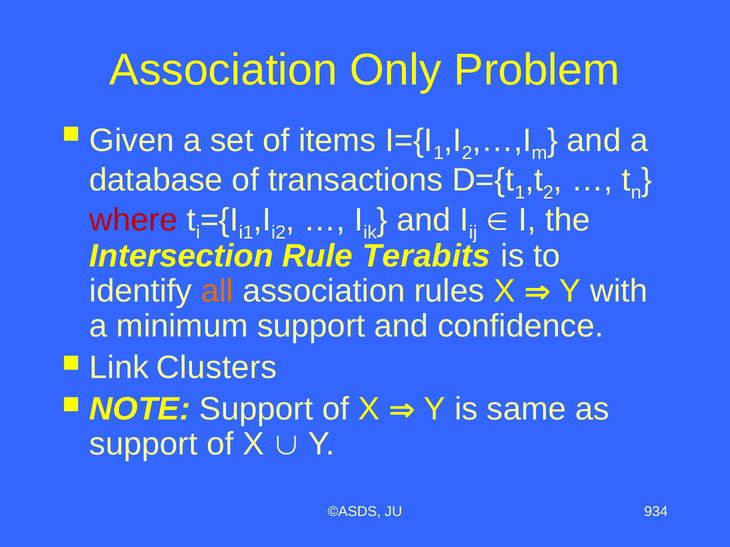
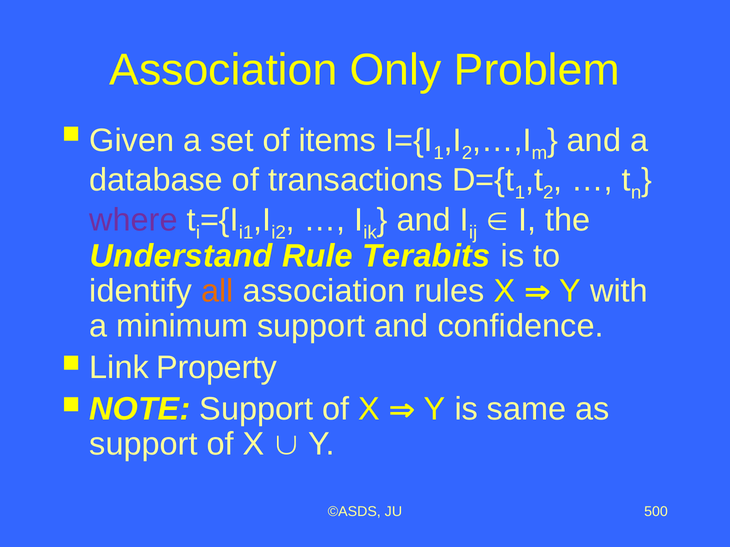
where colour: red -> purple
Intersection: Intersection -> Understand
Clusters: Clusters -> Property
934: 934 -> 500
